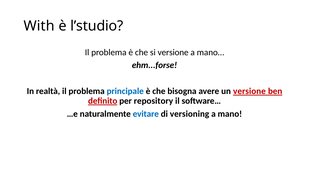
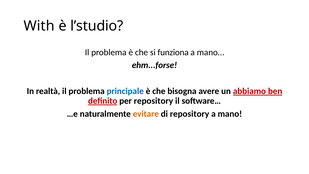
si versione: versione -> funziona
un versione: versione -> abbiamo
evitare colour: blue -> orange
di versioning: versioning -> repository
